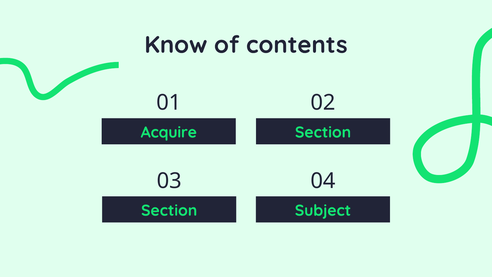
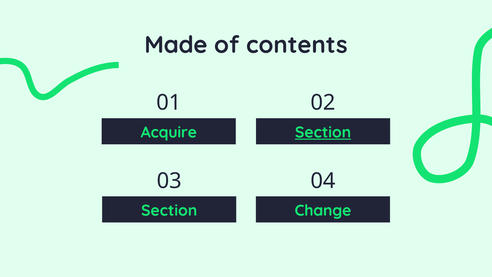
Know: Know -> Made
Section at (323, 132) underline: none -> present
Subject: Subject -> Change
